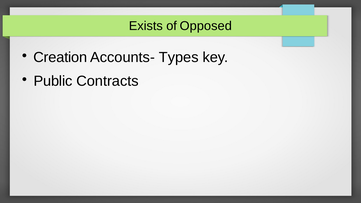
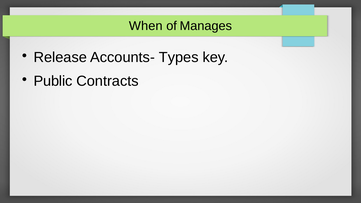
Exists: Exists -> When
Opposed: Opposed -> Manages
Creation: Creation -> Release
